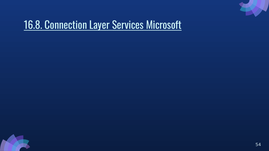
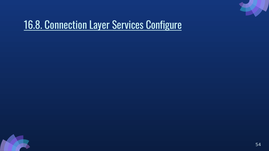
Microsoft: Microsoft -> Configure
